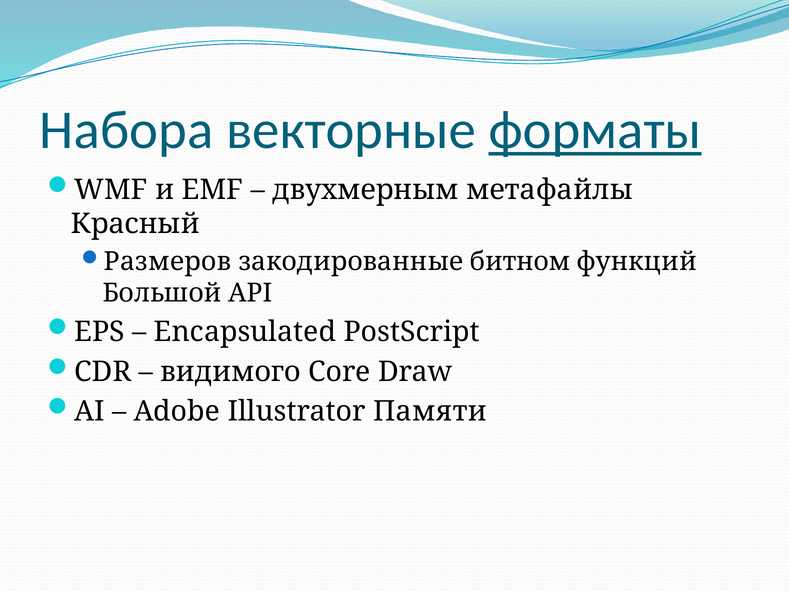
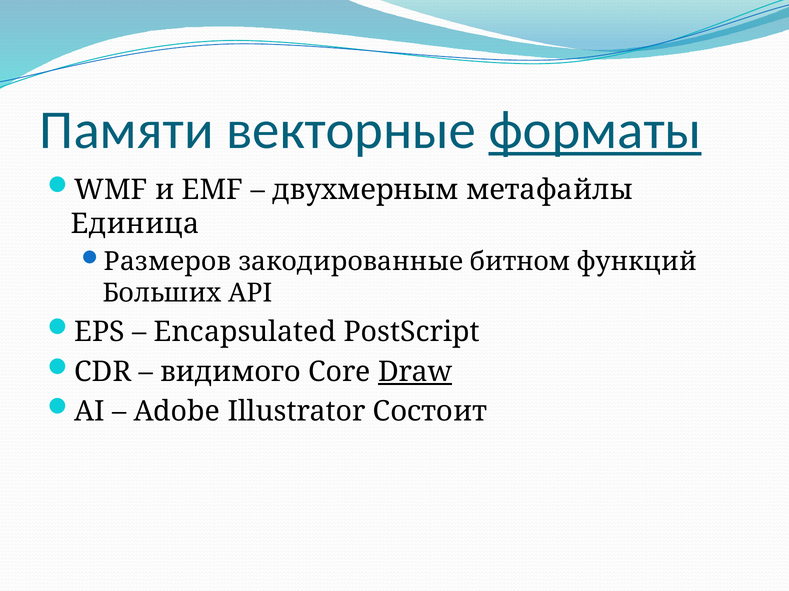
Набора: Набора -> Памяти
Красный: Красный -> Единица
Большой: Большой -> Больших
Draw underline: none -> present
Памяти: Памяти -> Состоит
